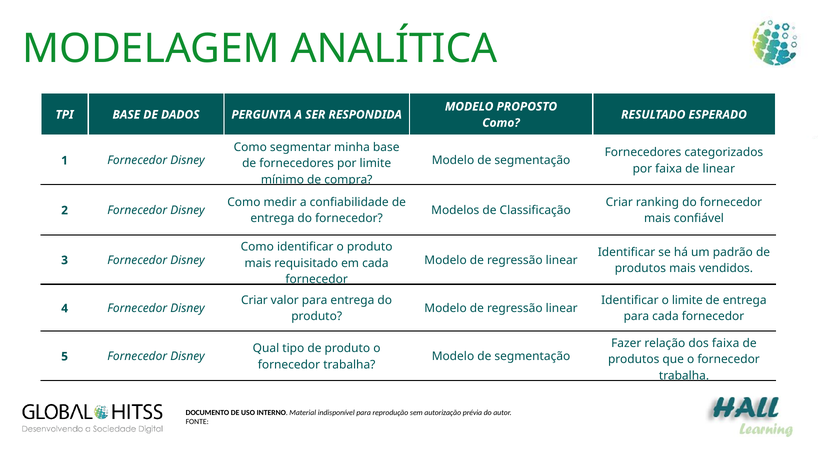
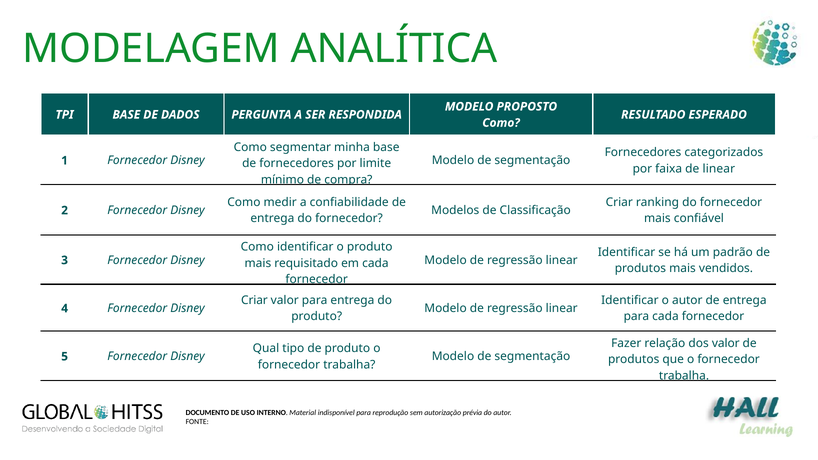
o limite: limite -> autor
dos faixa: faixa -> valor
